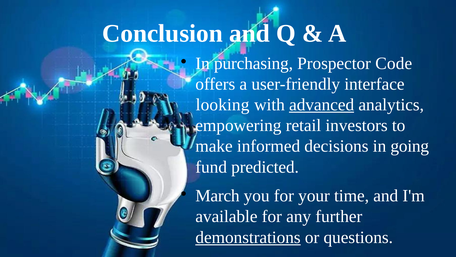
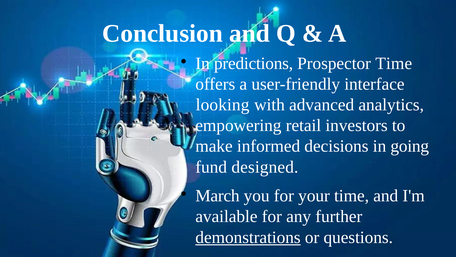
purchasing: purchasing -> predictions
Prospector Code: Code -> Time
advanced underline: present -> none
predicted: predicted -> designed
